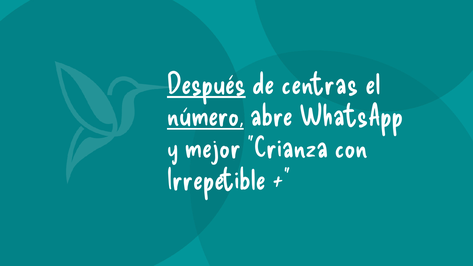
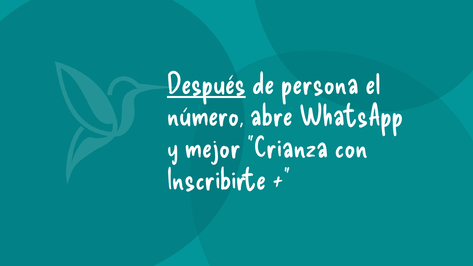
centras: centras -> persona
número underline: present -> none
Irrepetible: Irrepetible -> Inscribirte
